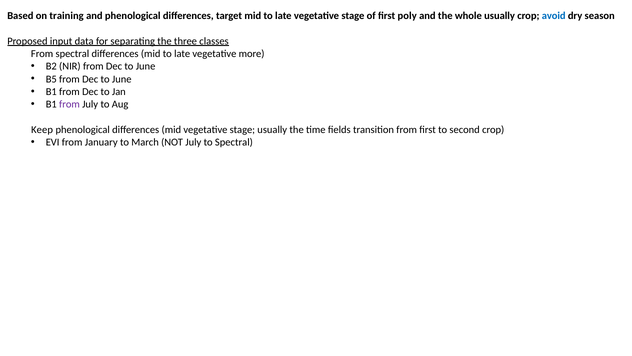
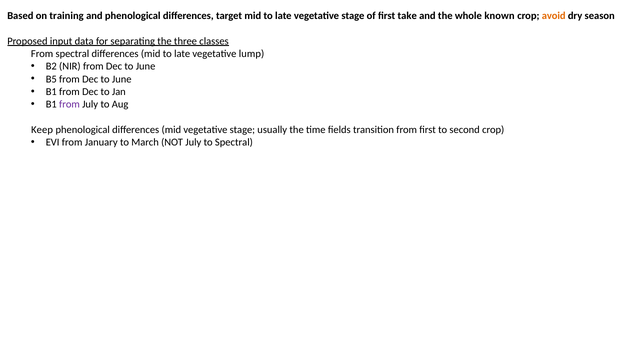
poly: poly -> take
whole usually: usually -> known
avoid colour: blue -> orange
more: more -> lump
